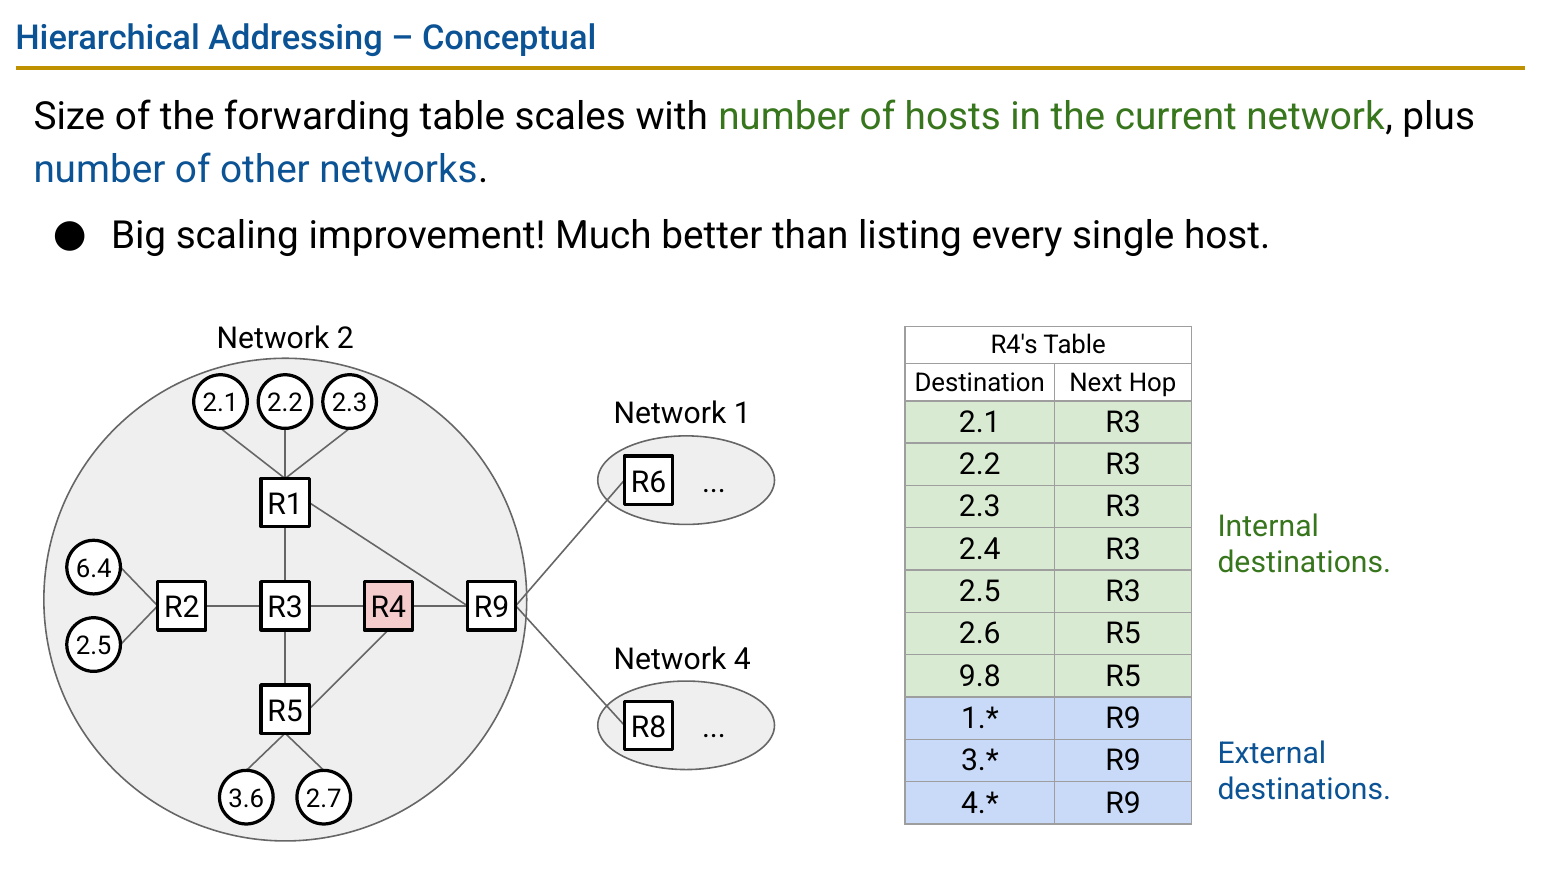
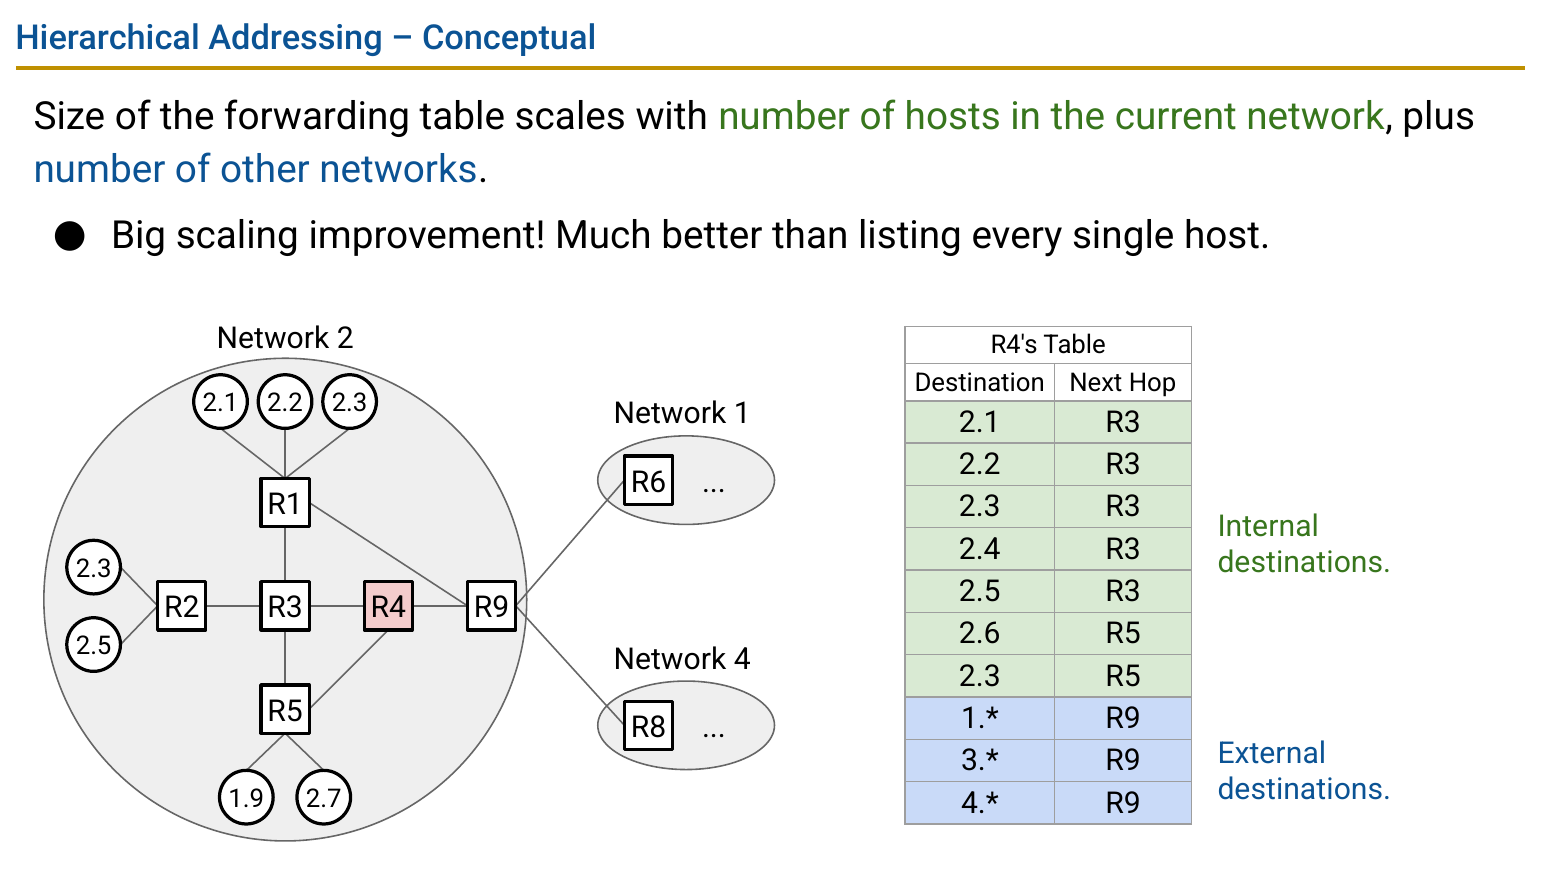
6.4 at (94, 569): 6.4 -> 2.3
9.8 at (980, 676): 9.8 -> 2.3
3.6: 3.6 -> 1.9
